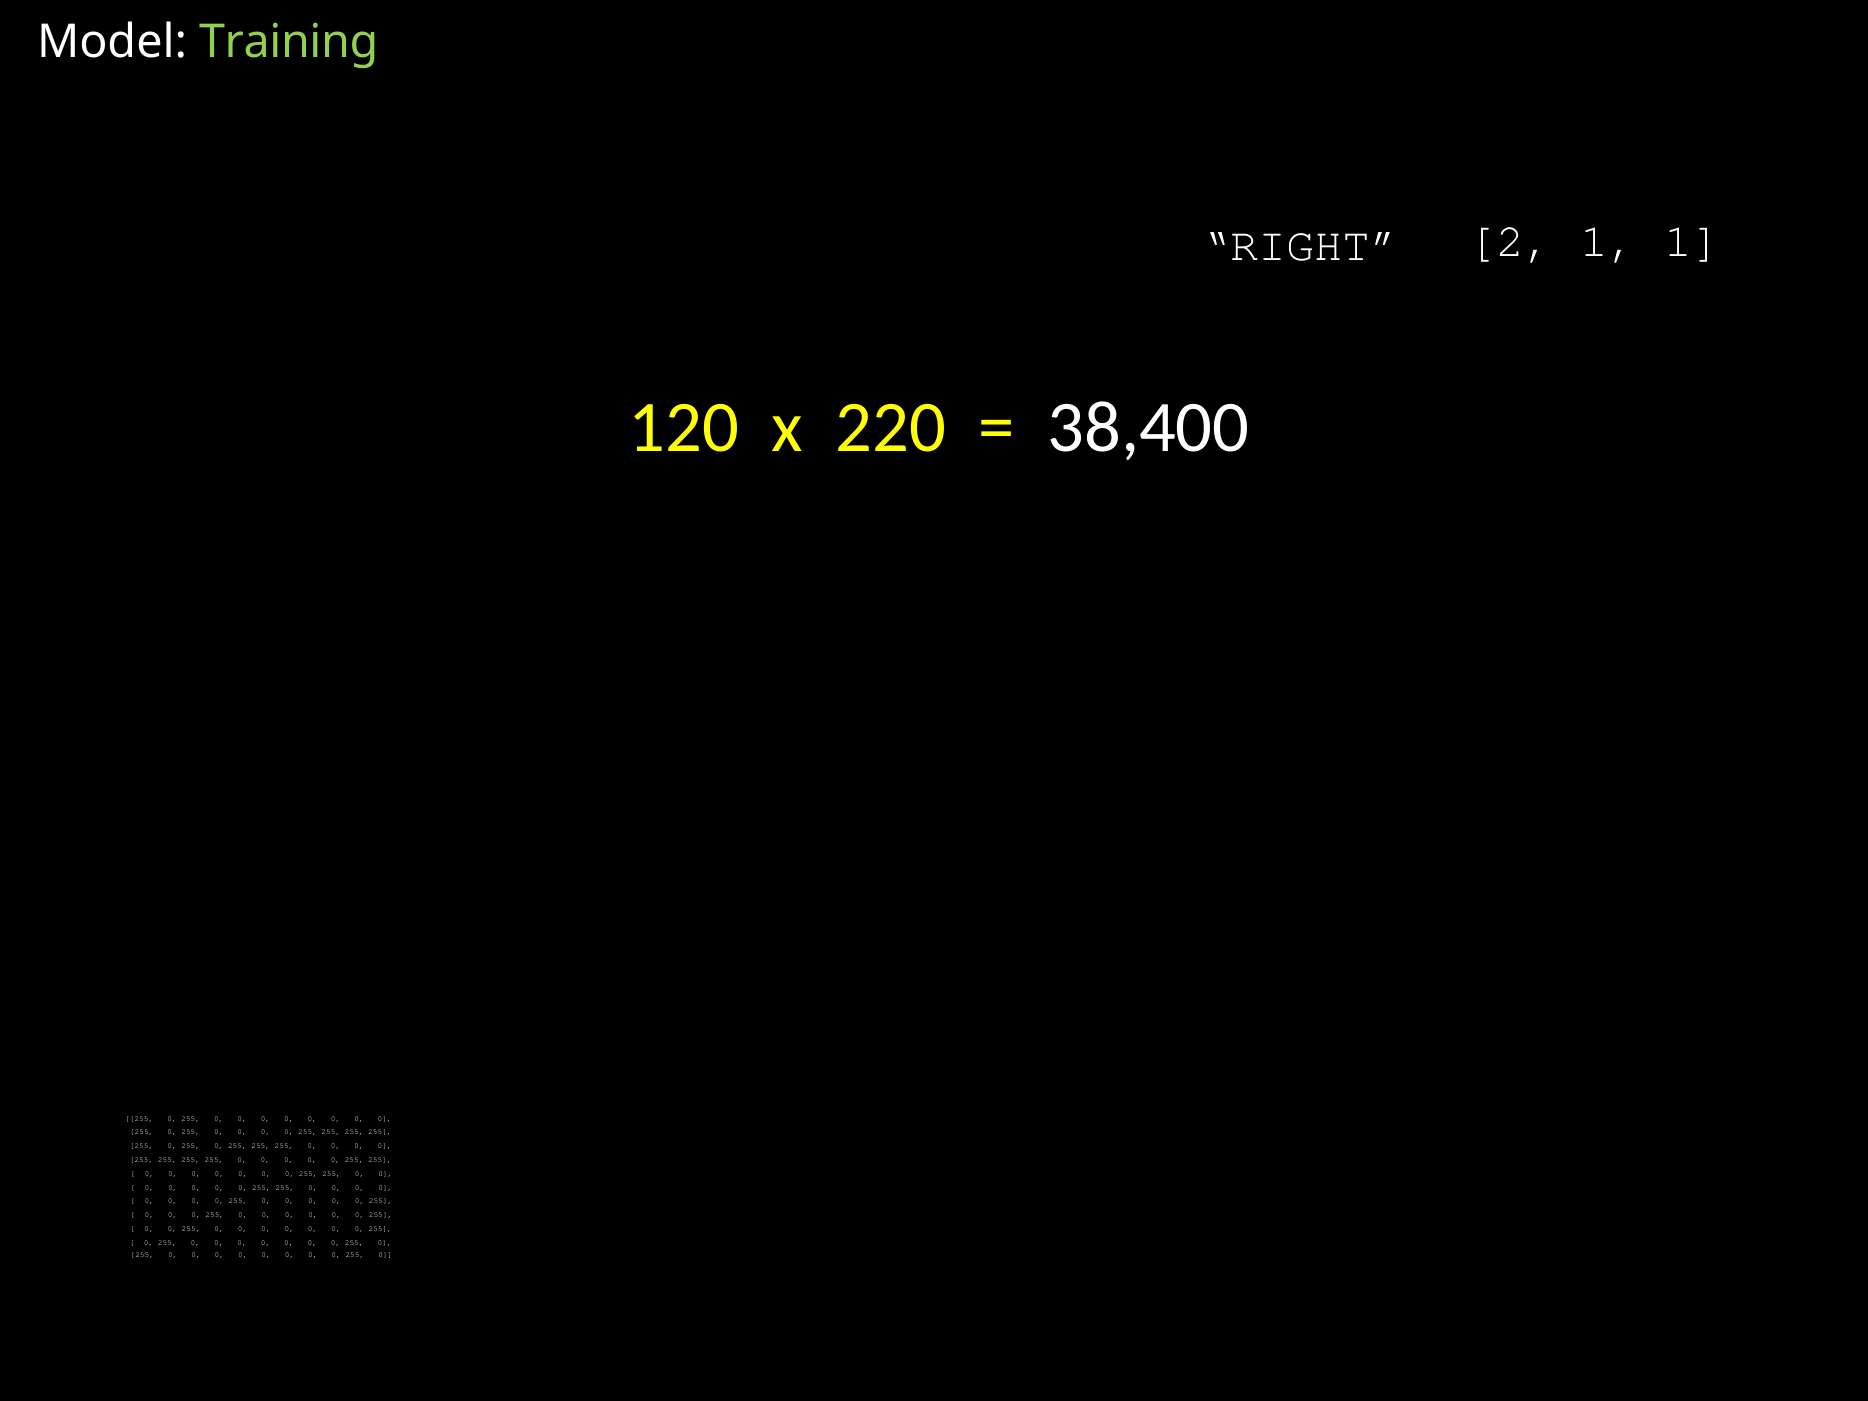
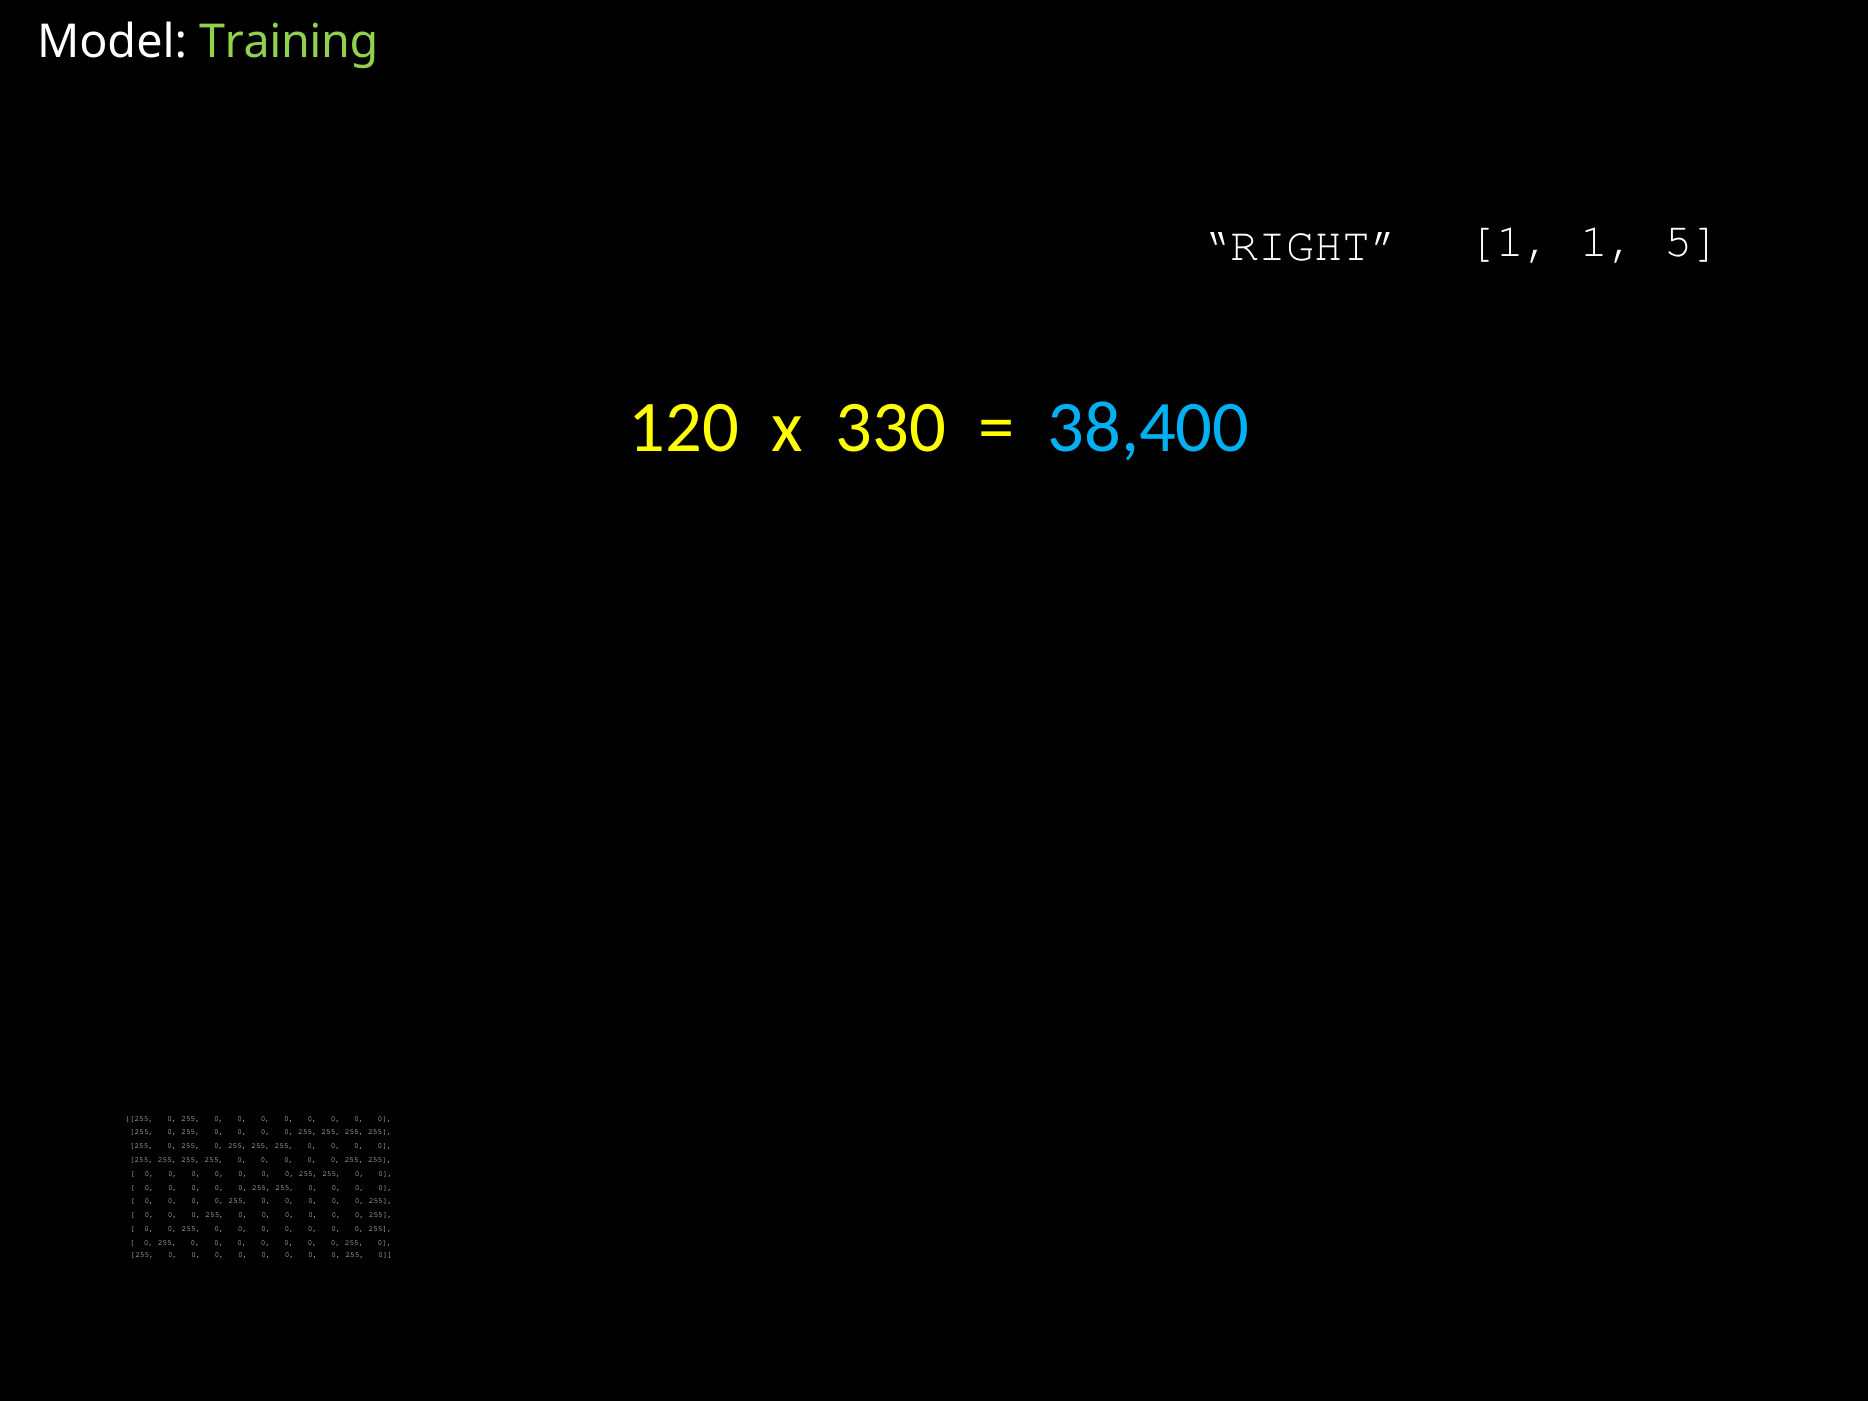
RIGHT 2: 2 -> 1
1 1: 1 -> 5
220: 220 -> 330
38,400 colour: white -> light blue
